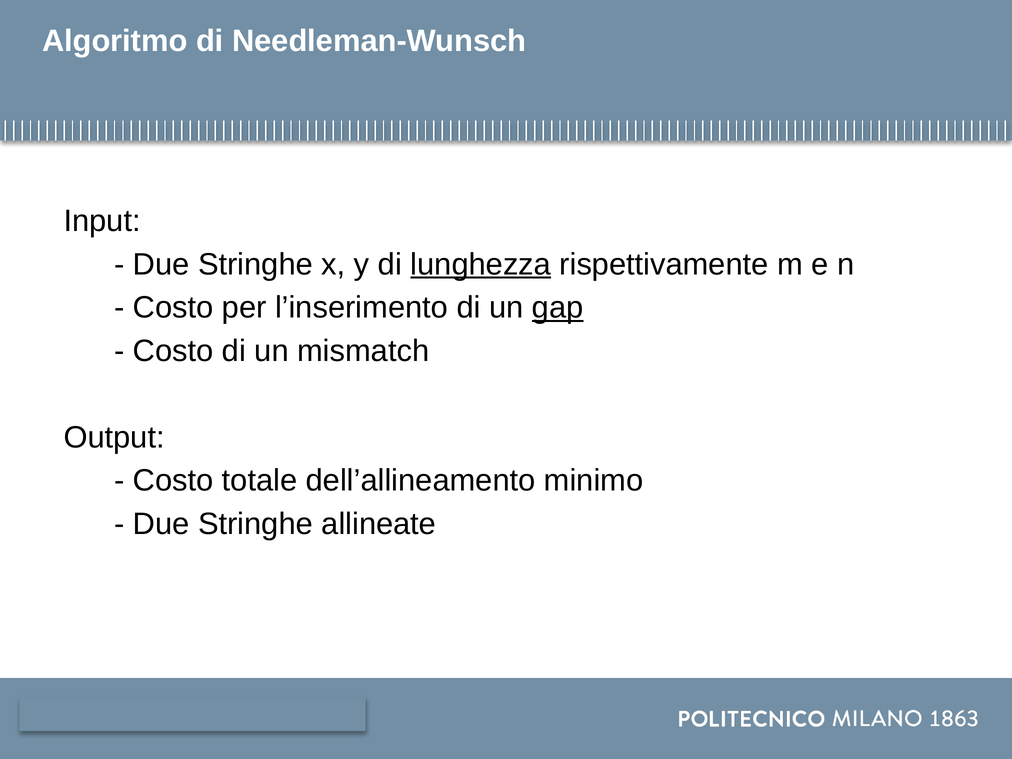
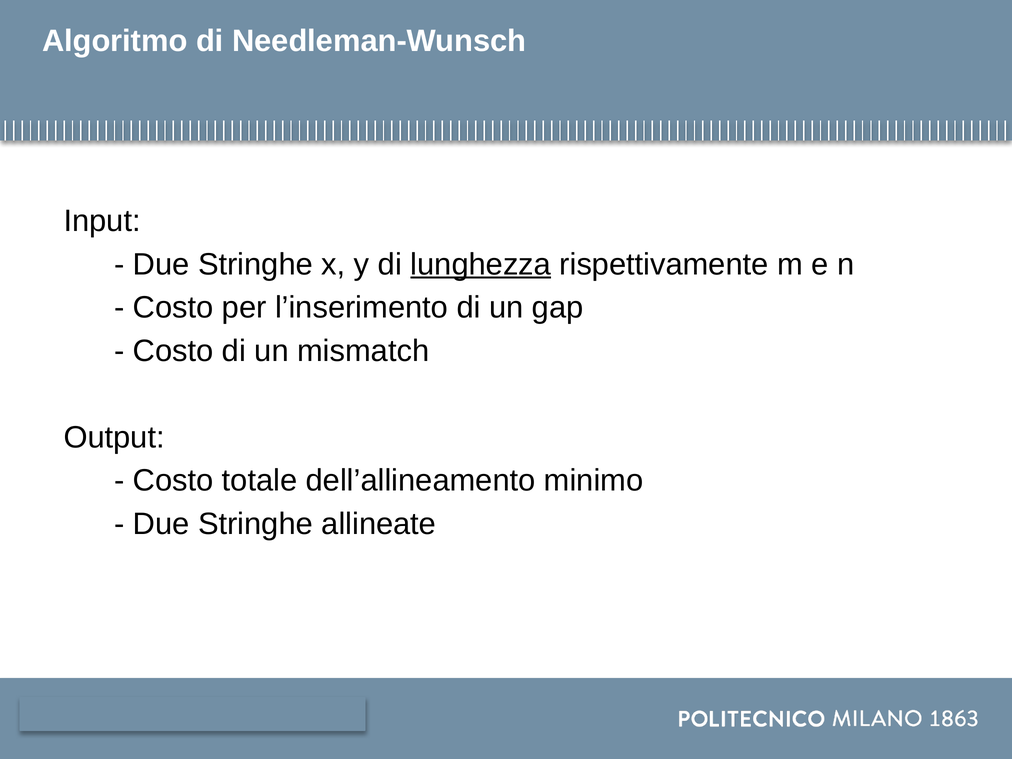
gap underline: present -> none
